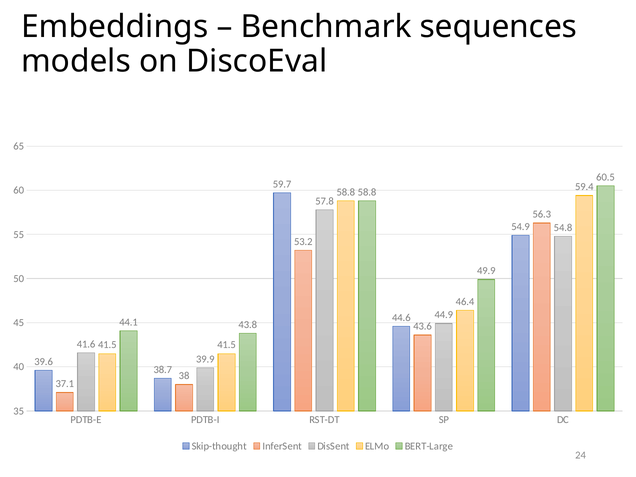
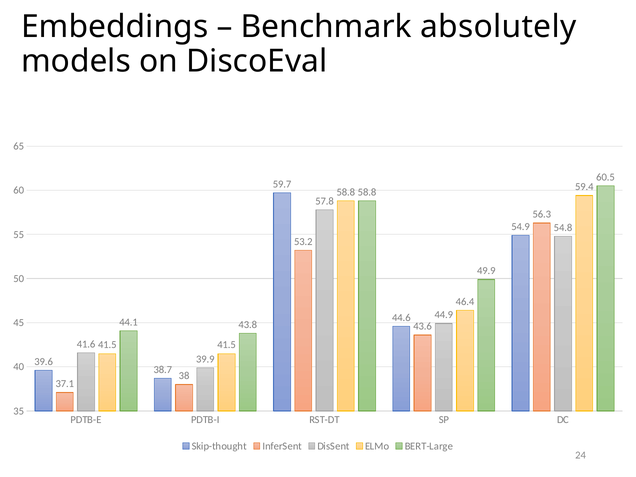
sequences: sequences -> absolutely
